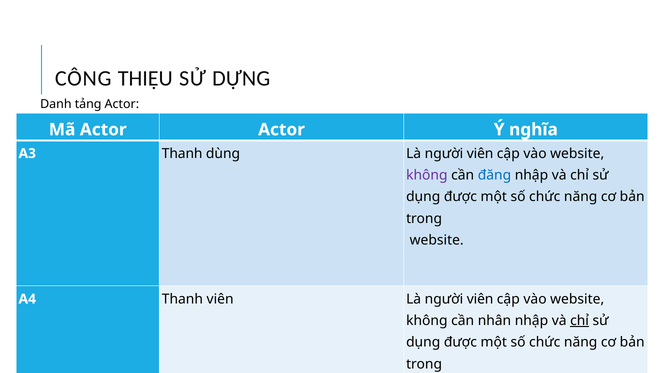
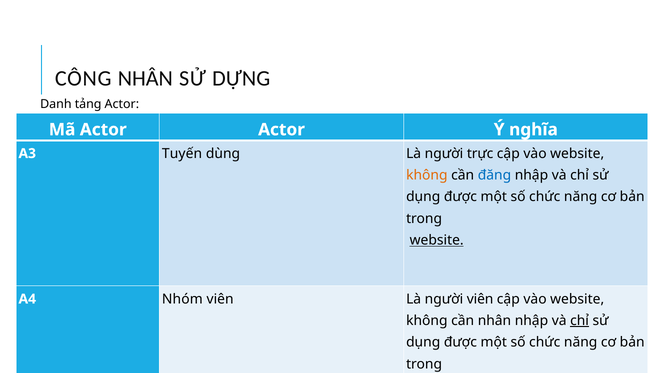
CÔNG THIỆU: THIỆU -> NHÂN
A3 Thanh: Thanh -> Tuyến
dùng Là người viên: viên -> trực
không at (427, 175) colour: purple -> orange
website at (437, 241) underline: none -> present
A4 Thanh: Thanh -> Nhóm
